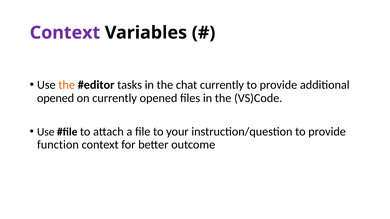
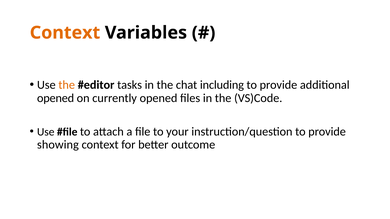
Context at (65, 33) colour: purple -> orange
chat currently: currently -> including
function: function -> showing
